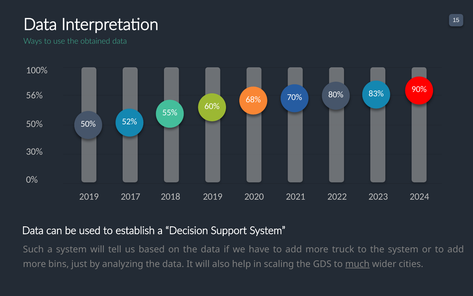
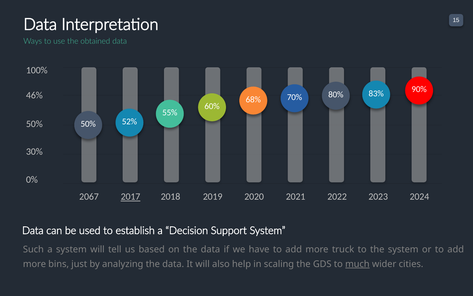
56%: 56% -> 46%
2019 at (89, 197): 2019 -> 2067
2017 underline: none -> present
